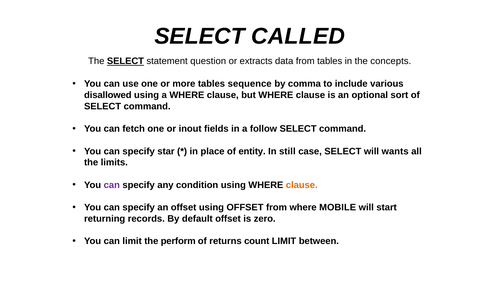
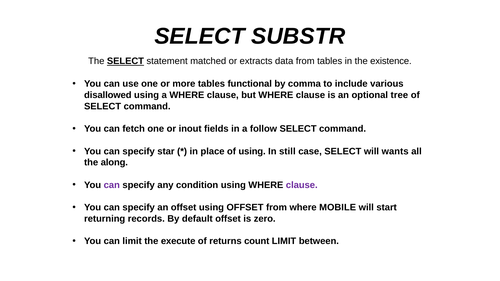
CALLED: CALLED -> SUBSTR
question: question -> matched
concepts: concepts -> existence
sequence: sequence -> functional
sort: sort -> tree
of entity: entity -> using
limits: limits -> along
clause at (302, 185) colour: orange -> purple
perform: perform -> execute
